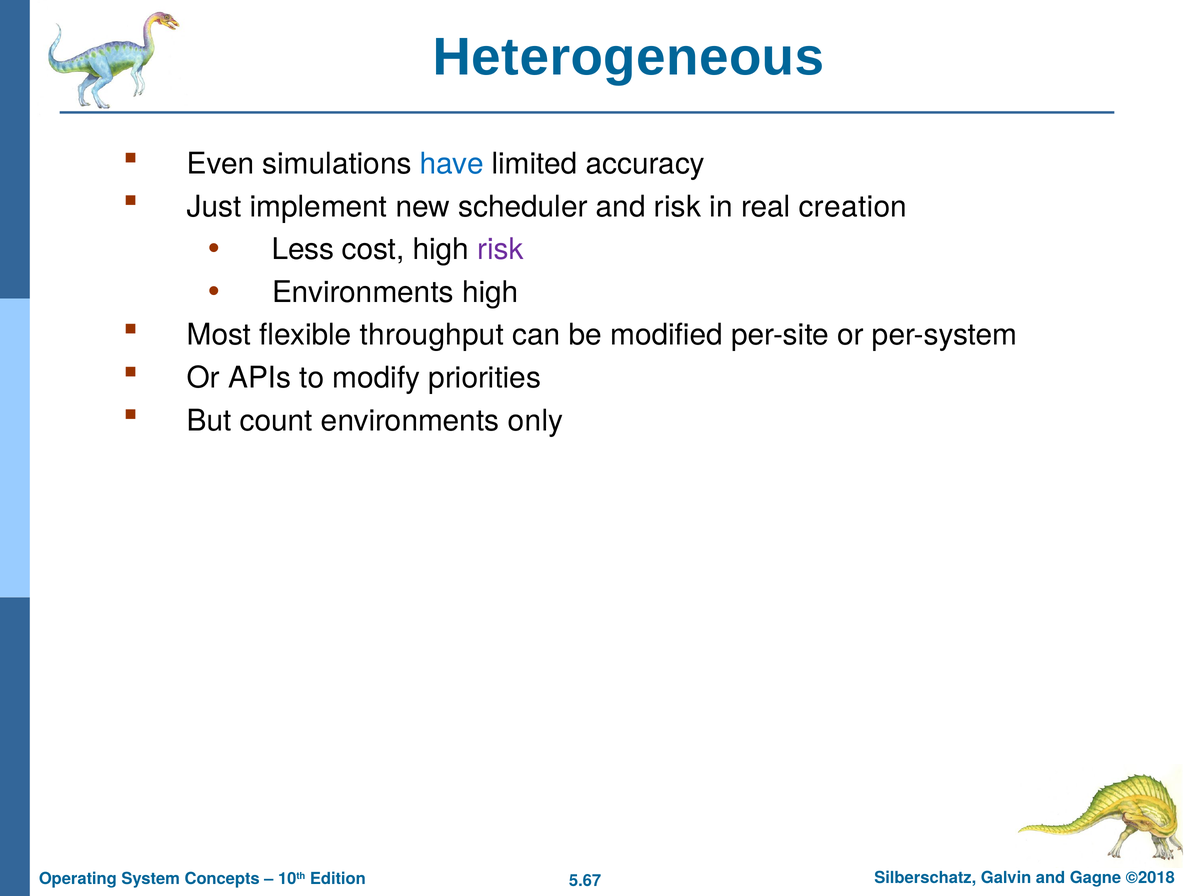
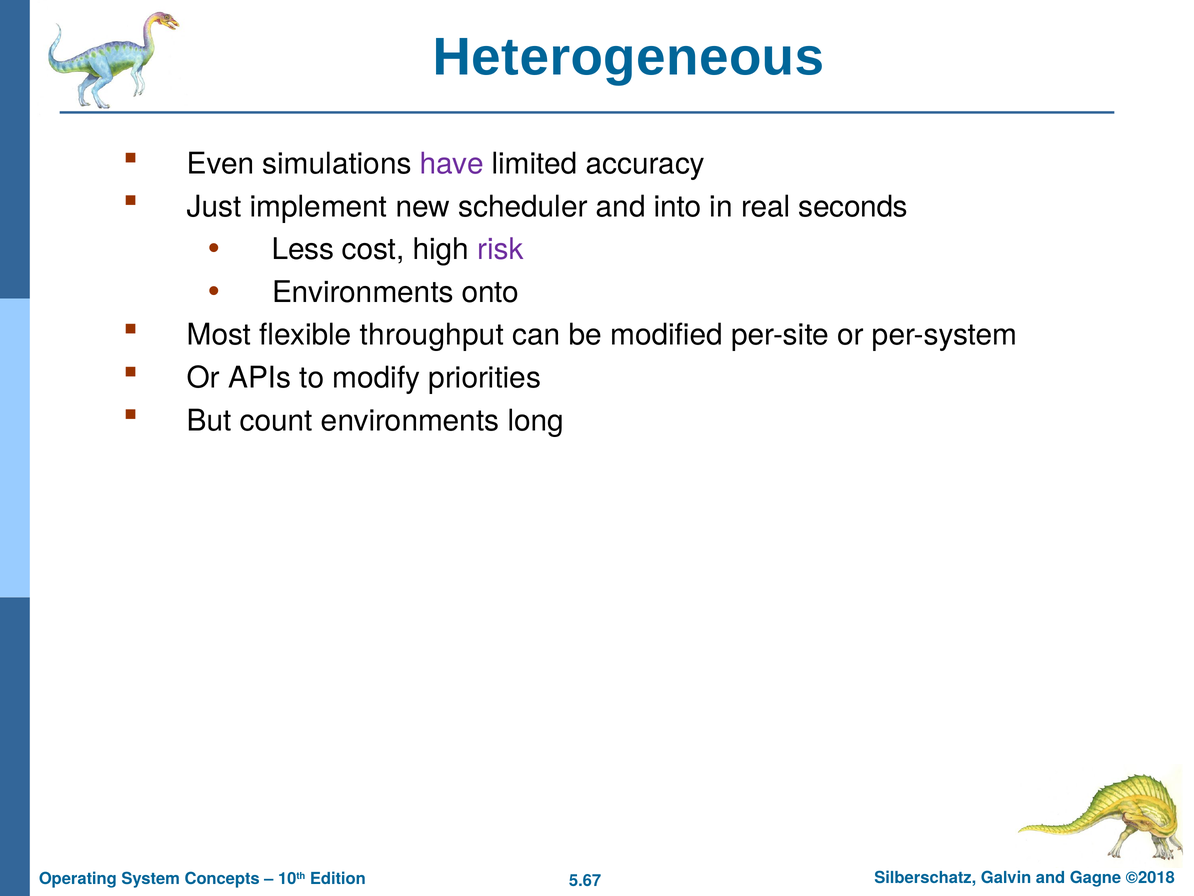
have colour: blue -> purple
and risk: risk -> into
creation: creation -> seconds
Environments high: high -> onto
only: only -> long
